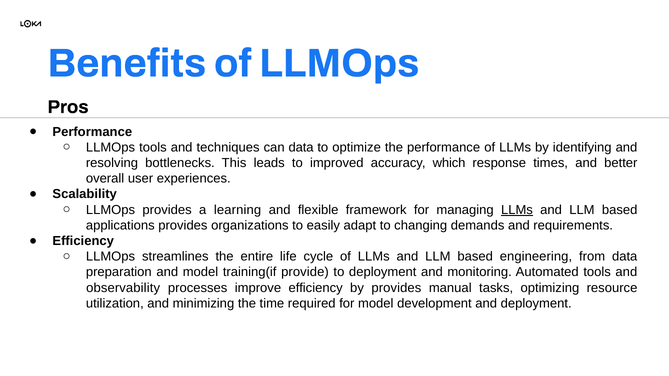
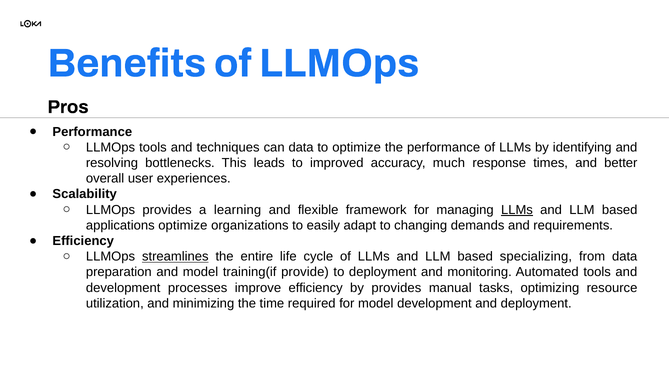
which: which -> much
applications provides: provides -> optimize
streamlines underline: none -> present
engineering: engineering -> specializing
observability at (123, 288): observability -> development
